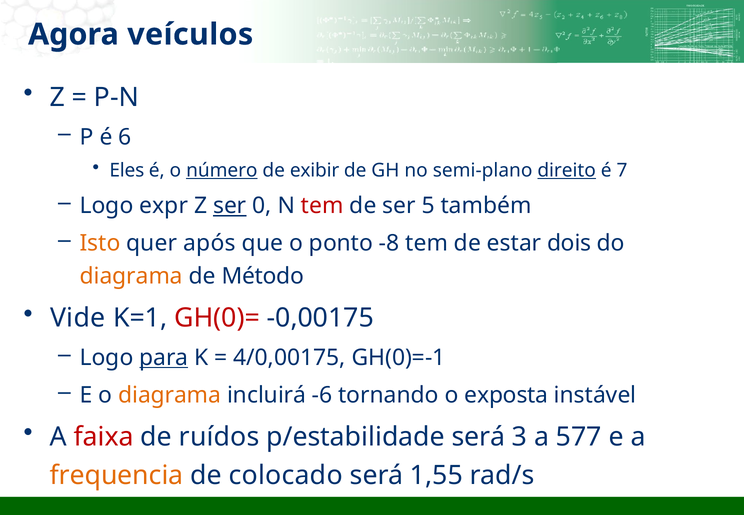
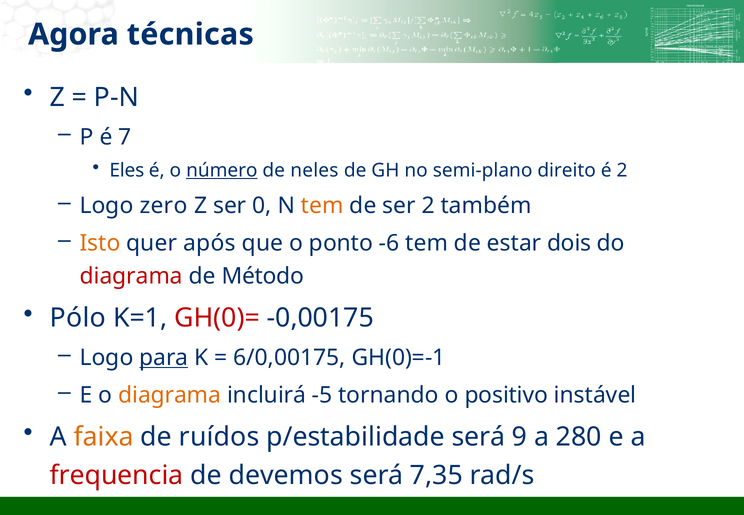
veículos: veículos -> técnicas
6: 6 -> 7
exibir: exibir -> neles
direito underline: present -> none
é 7: 7 -> 2
expr: expr -> zero
ser at (230, 206) underline: present -> none
tem at (322, 206) colour: red -> orange
ser 5: 5 -> 2
-8: -8 -> -6
diagrama at (131, 276) colour: orange -> red
Vide: Vide -> Pólo
4/0,00175: 4/0,00175 -> 6/0,00175
-6: -6 -> -5
exposta: exposta -> positivo
faixa colour: red -> orange
3: 3 -> 9
577: 577 -> 280
frequencia colour: orange -> red
colocado: colocado -> devemos
1,55: 1,55 -> 7,35
